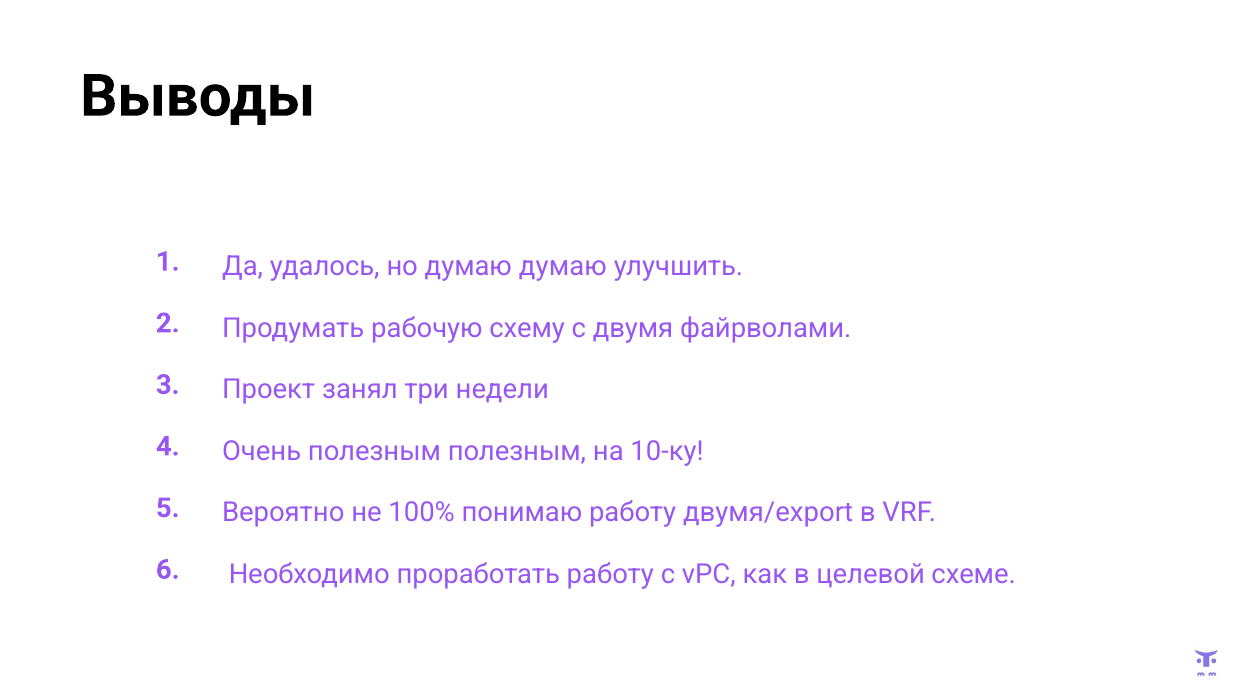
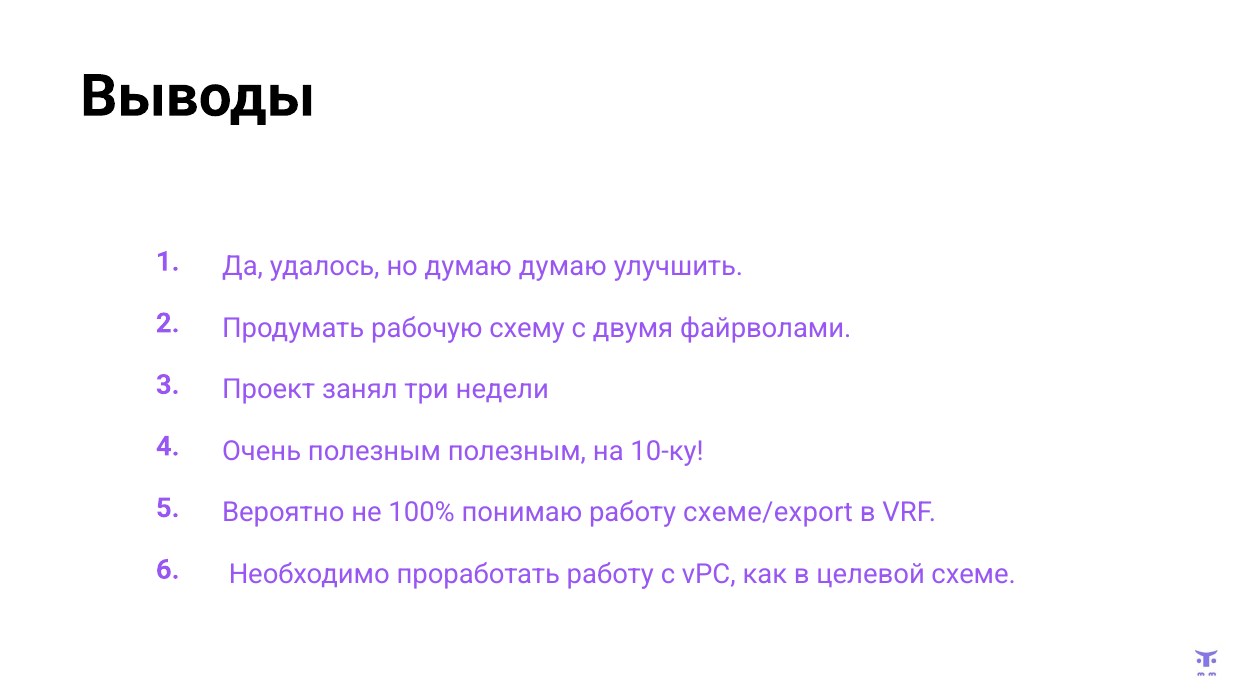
двумя/export: двумя/export -> схеме/export
